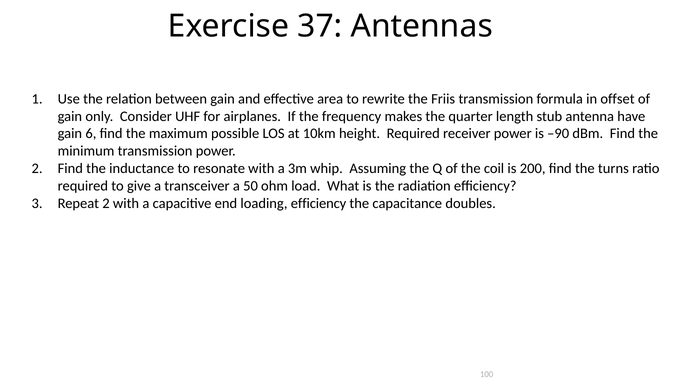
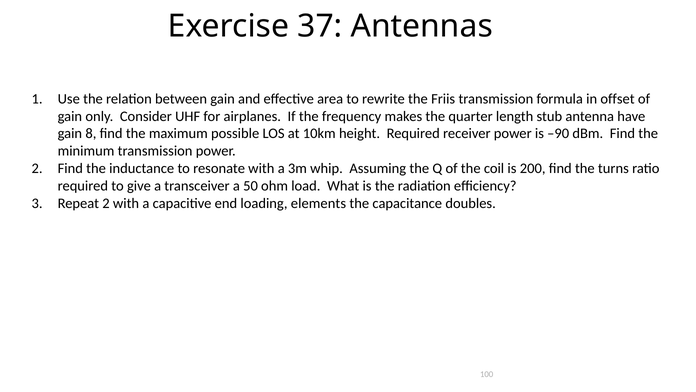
6: 6 -> 8
loading efficiency: efficiency -> elements
